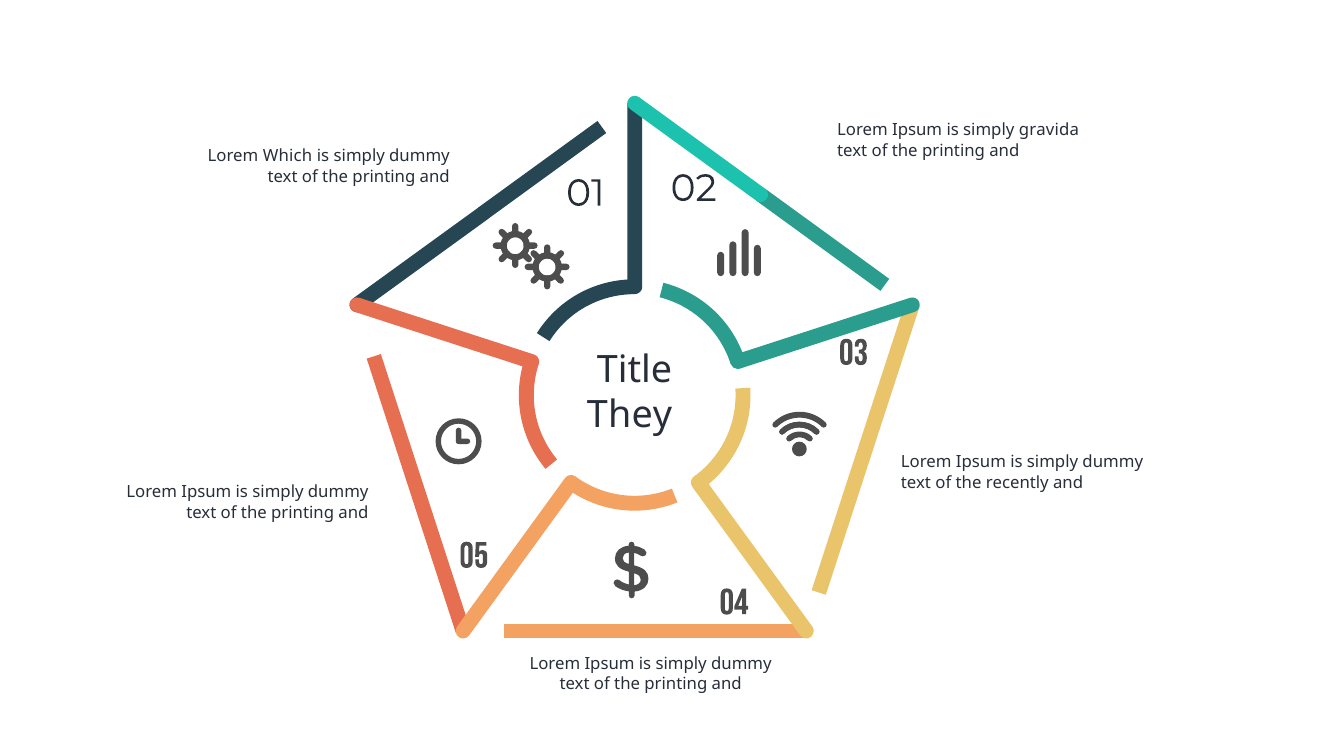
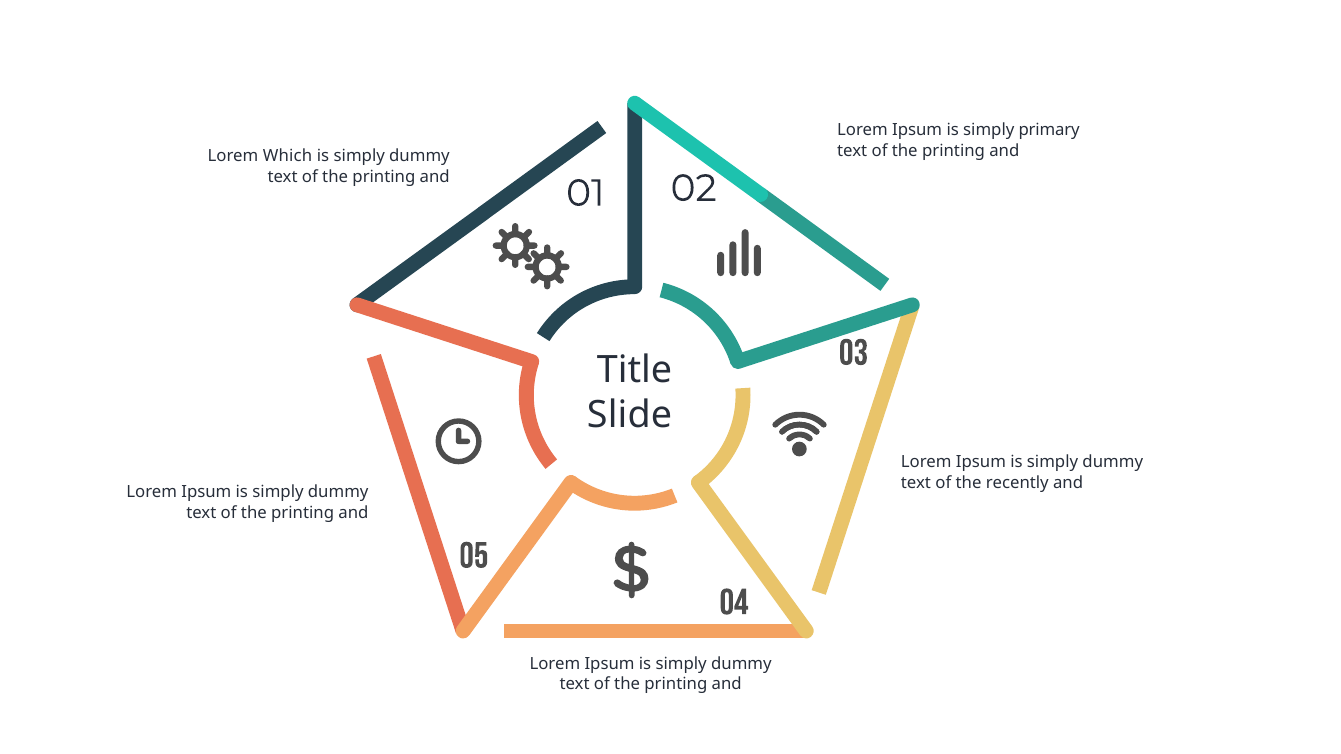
gravida: gravida -> primary
They: They -> Slide
